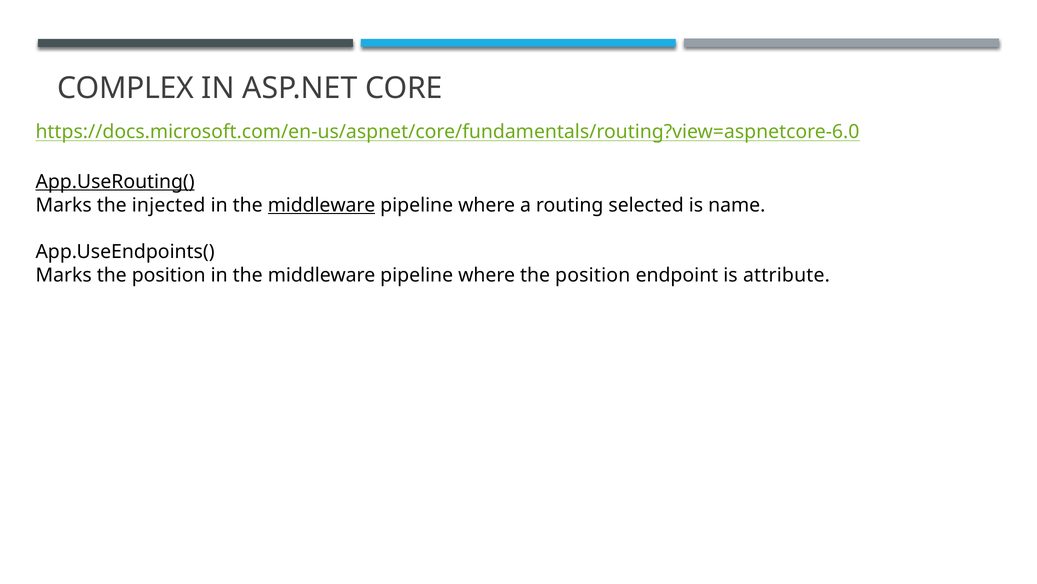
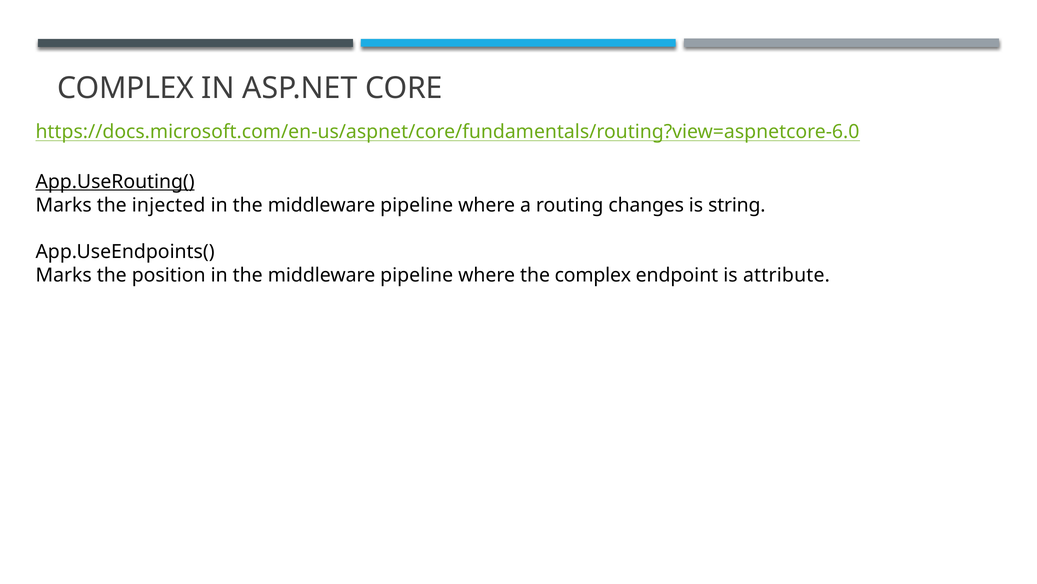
middleware at (322, 205) underline: present -> none
selected: selected -> changes
name: name -> string
where the position: position -> complex
